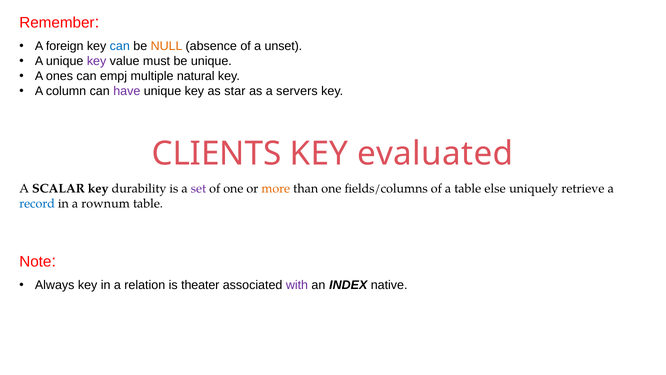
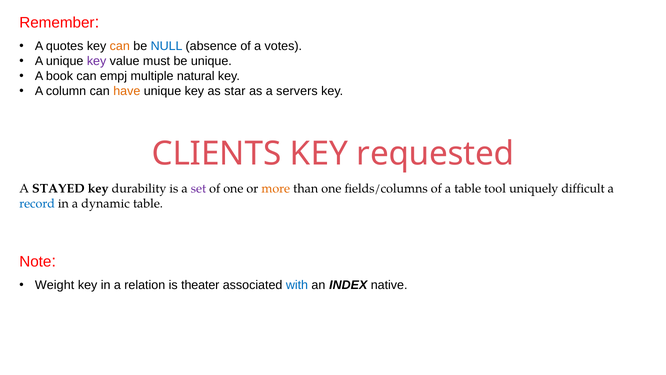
foreign: foreign -> quotes
can at (120, 46) colour: blue -> orange
NULL colour: orange -> blue
unset: unset -> votes
ones: ones -> book
have colour: purple -> orange
evaluated: evaluated -> requested
SCALAR: SCALAR -> STAYED
else: else -> tool
retrieve: retrieve -> difficult
rownum: rownum -> dynamic
Always: Always -> Weight
with colour: purple -> blue
